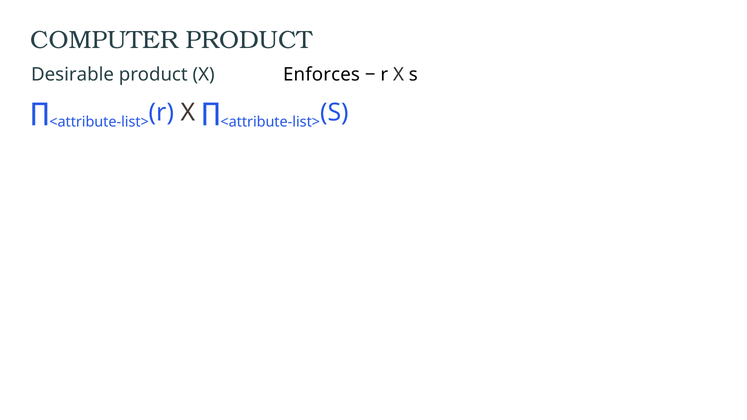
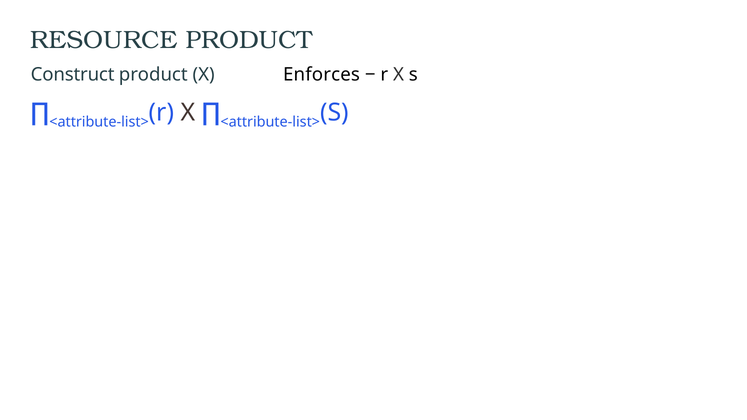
COMPUTER: COMPUTER -> RESOURCE
Desirable: Desirable -> Construct
